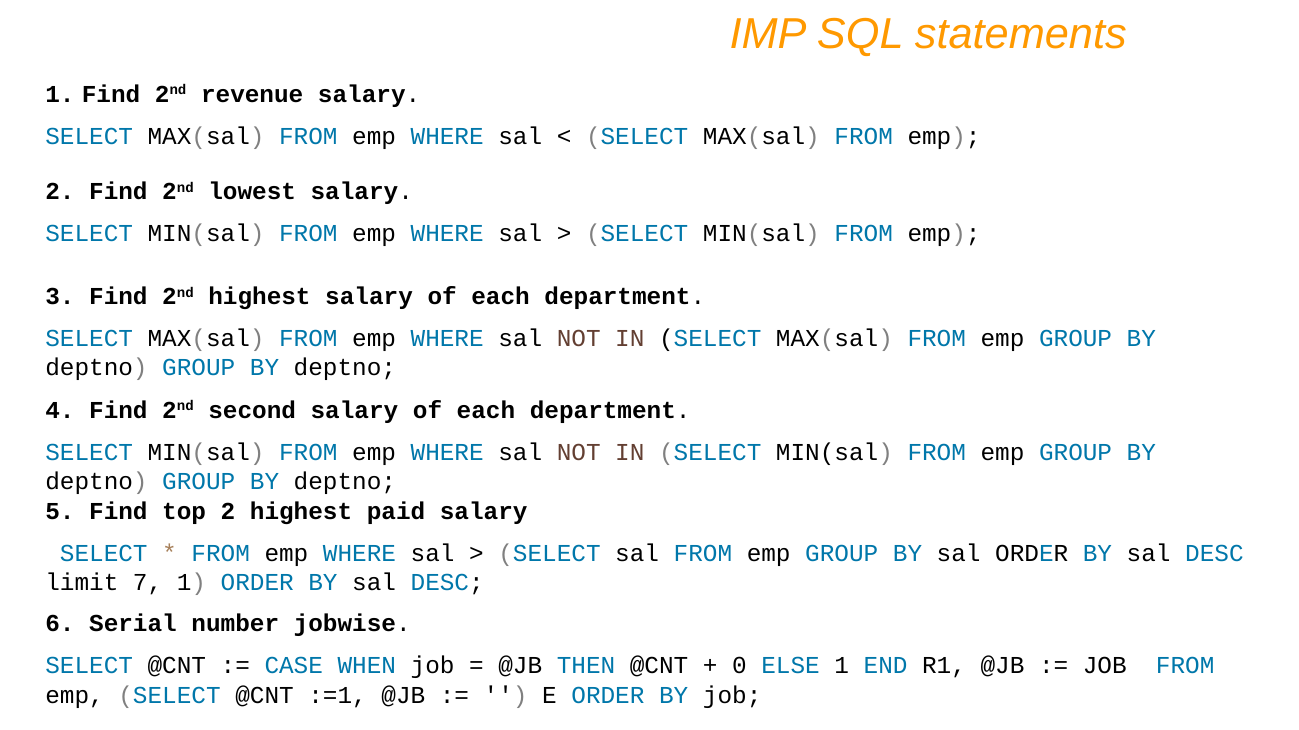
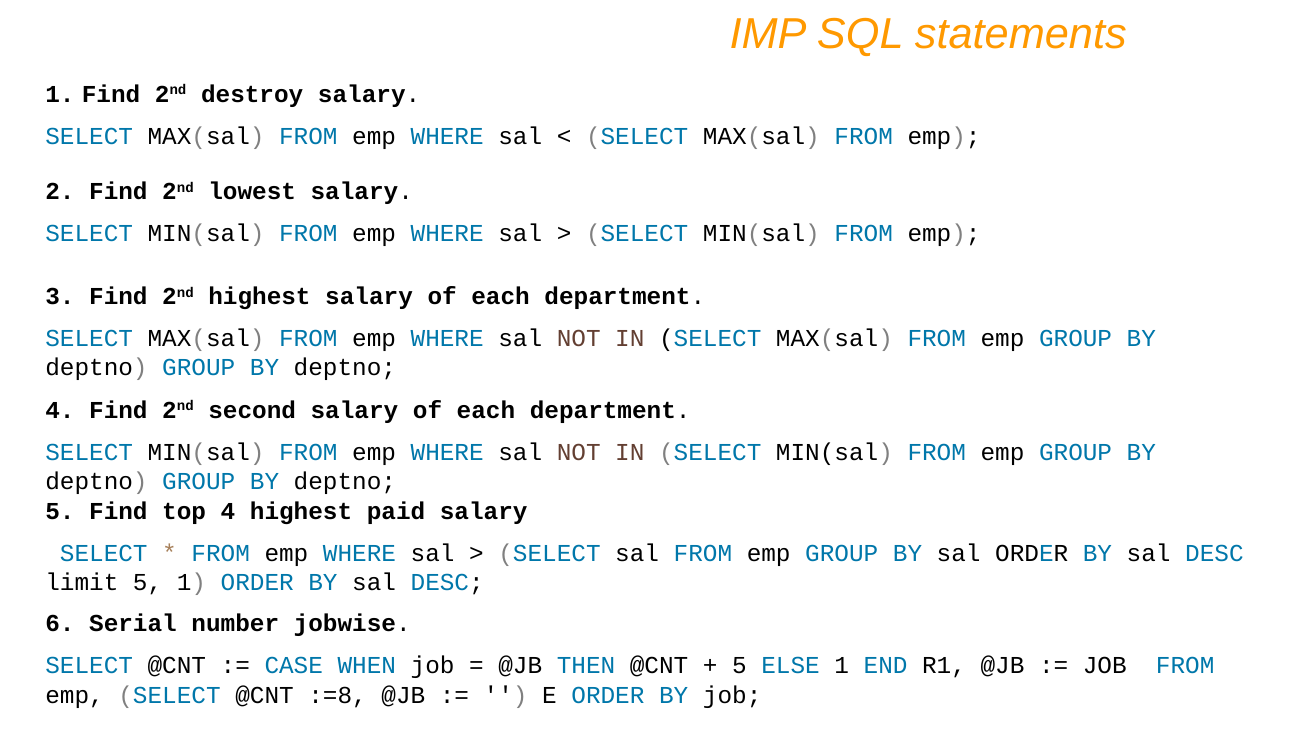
revenue: revenue -> destroy
top 2: 2 -> 4
limit 7: 7 -> 5
0 at (739, 666): 0 -> 5
:=1: :=1 -> :=8
